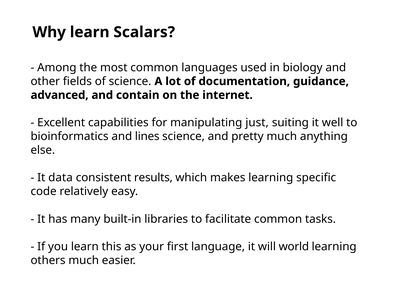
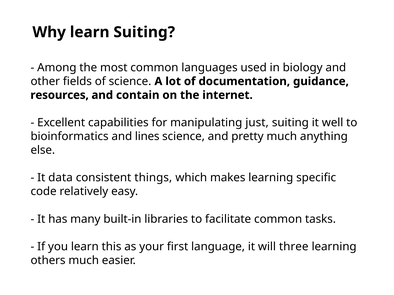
learn Scalars: Scalars -> Suiting
advanced: advanced -> resources
results: results -> things
world: world -> three
